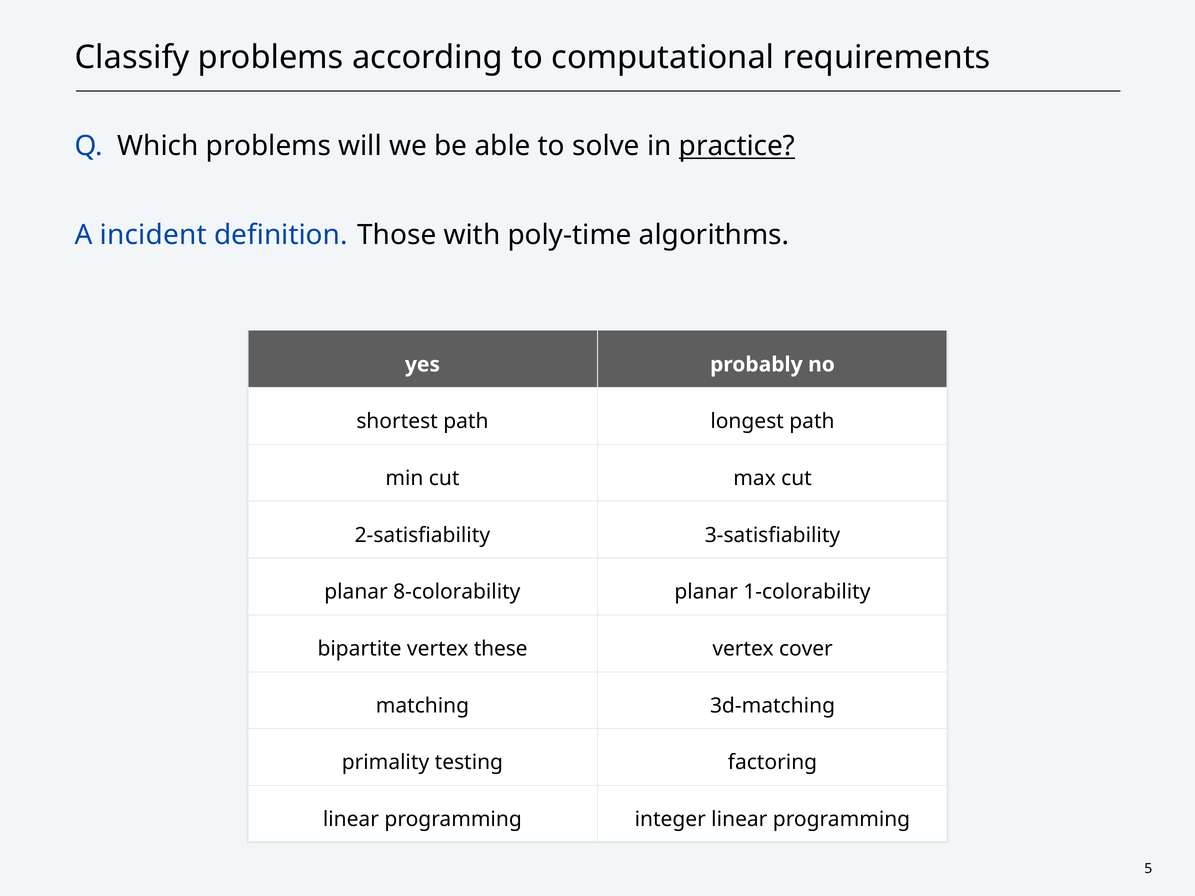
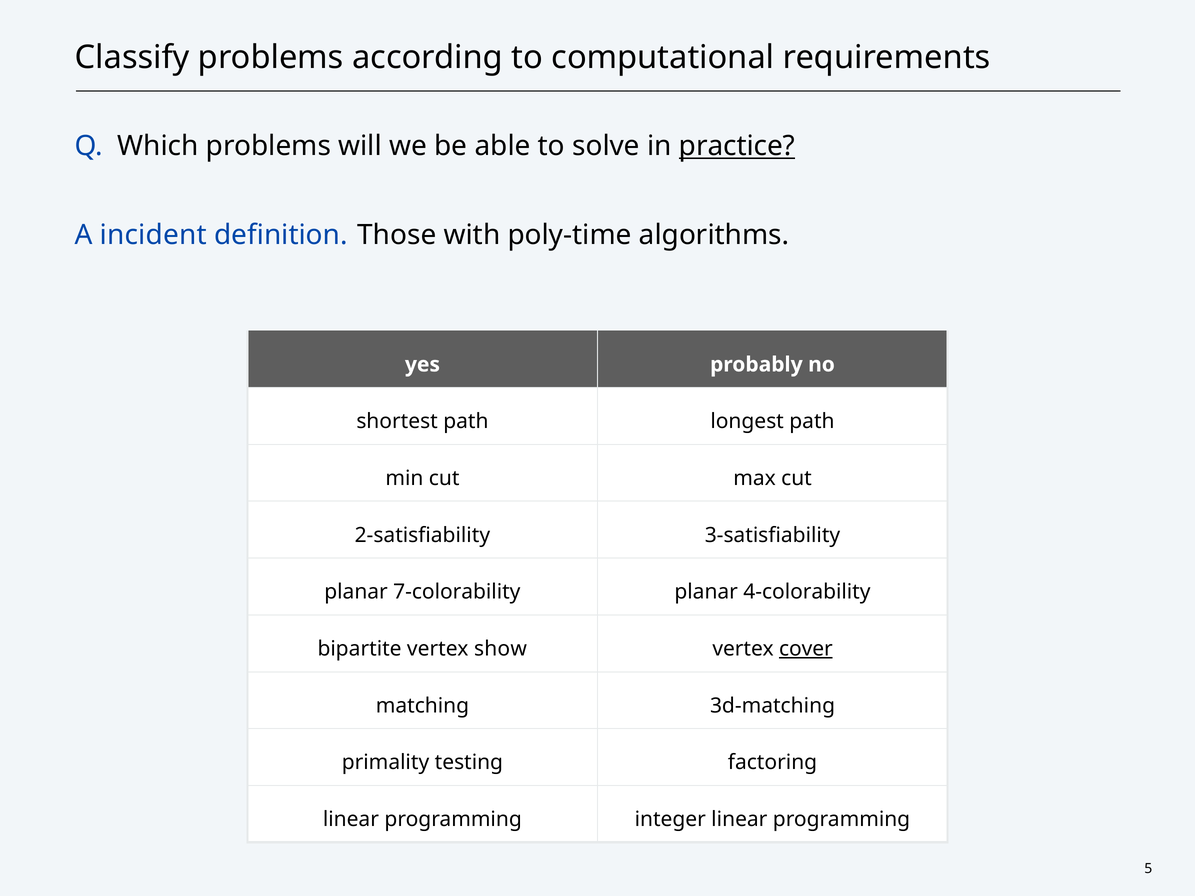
8-colorability: 8-colorability -> 7-colorability
1-colorability: 1-colorability -> 4-colorability
these: these -> show
cover underline: none -> present
